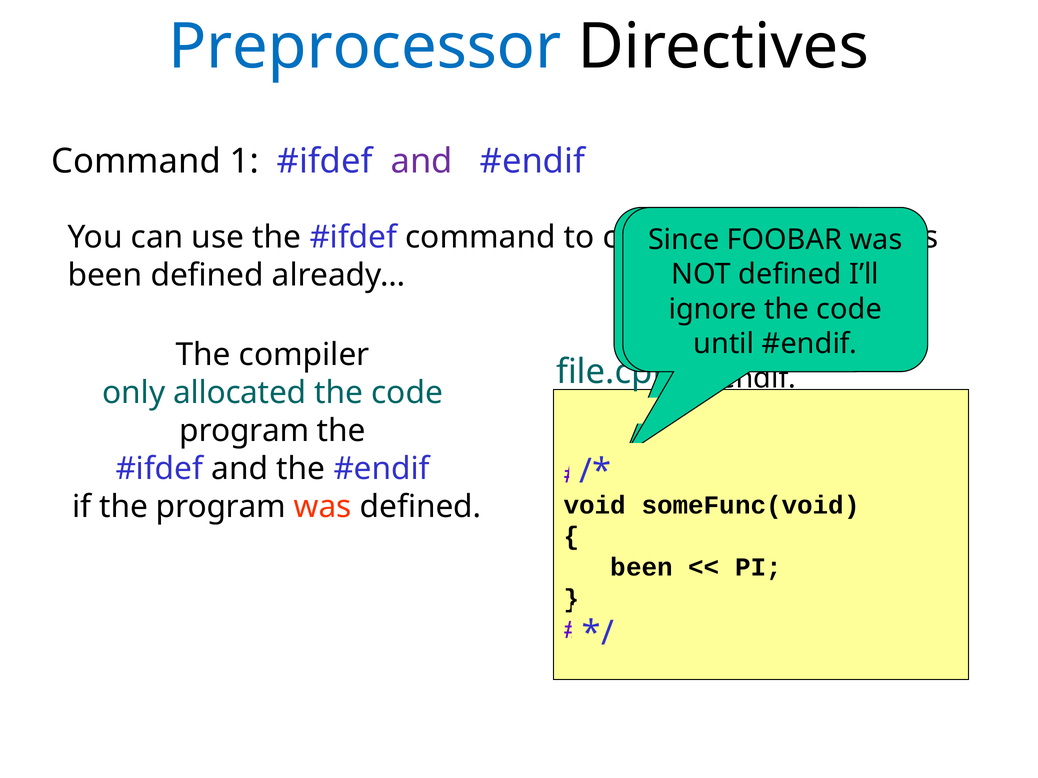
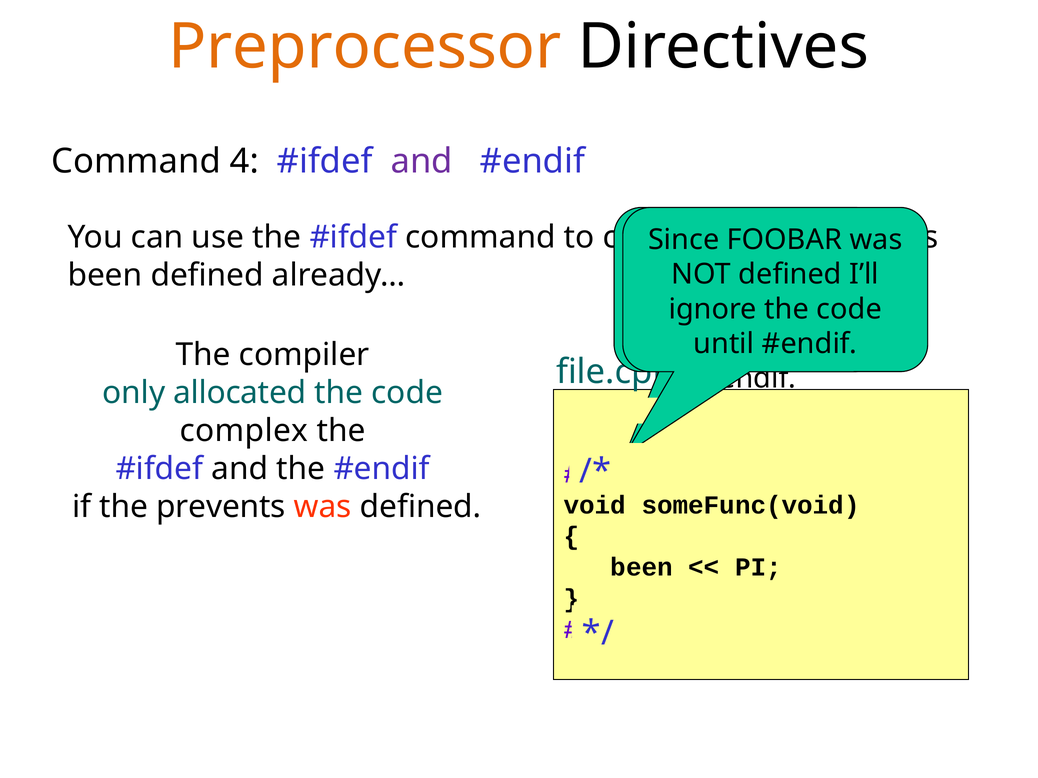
Preprocessor colour: blue -> orange
1: 1 -> 4
program at (244, 431): program -> complex
the program: program -> prevents
